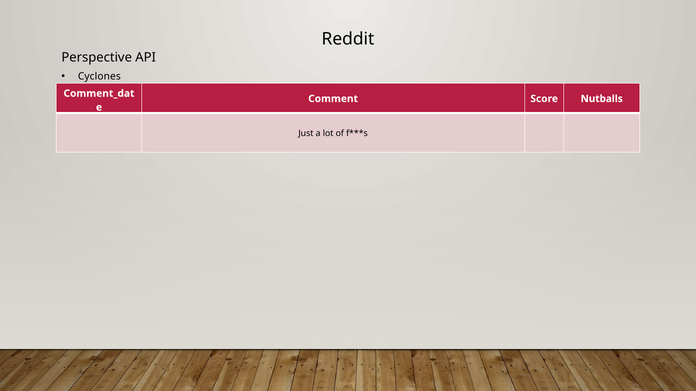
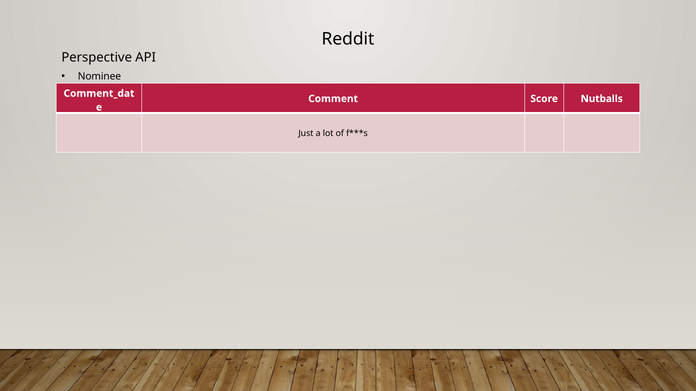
Cyclones: Cyclones -> Nominee
